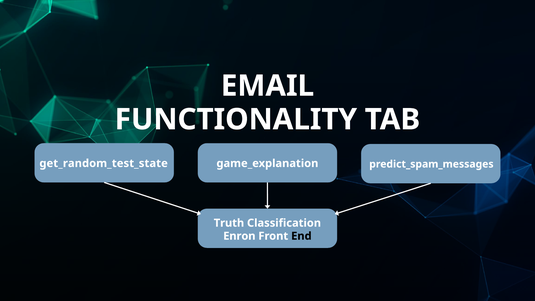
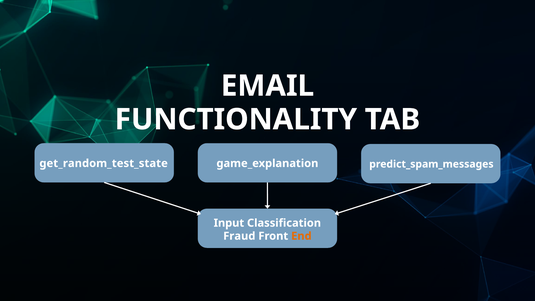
Truth: Truth -> Input
Enron: Enron -> Fraud
End colour: black -> orange
